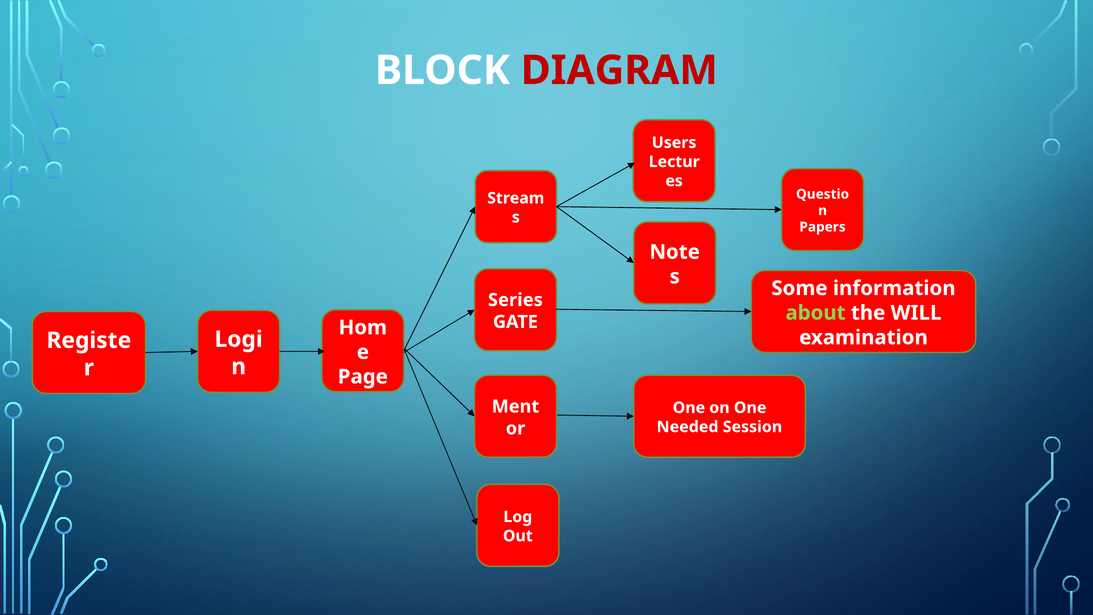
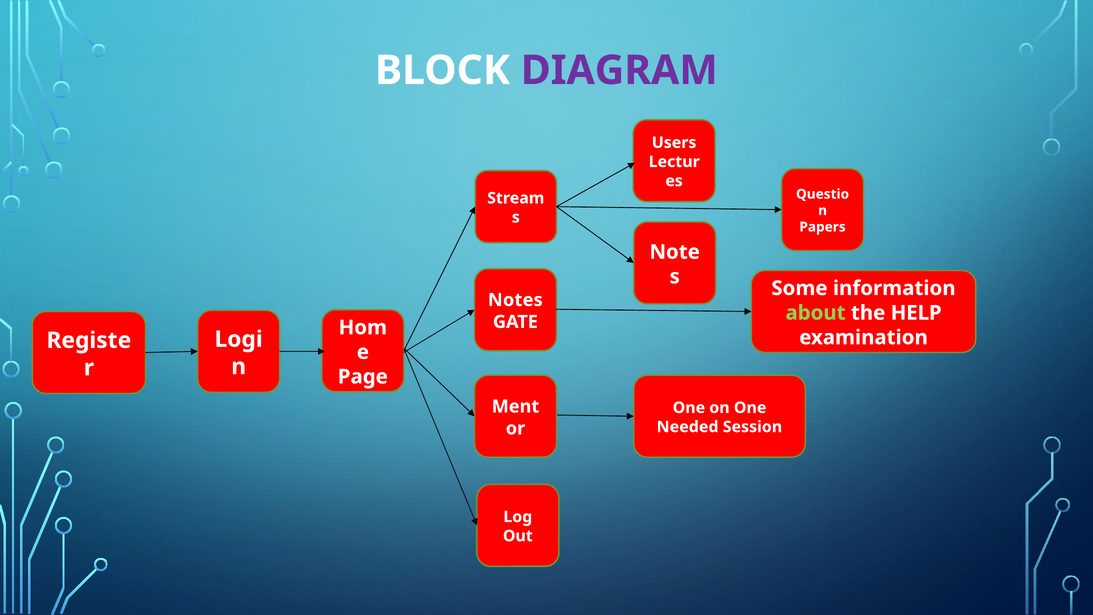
DIAGRAM colour: red -> purple
Series: Series -> Notes
WILL: WILL -> HELP
